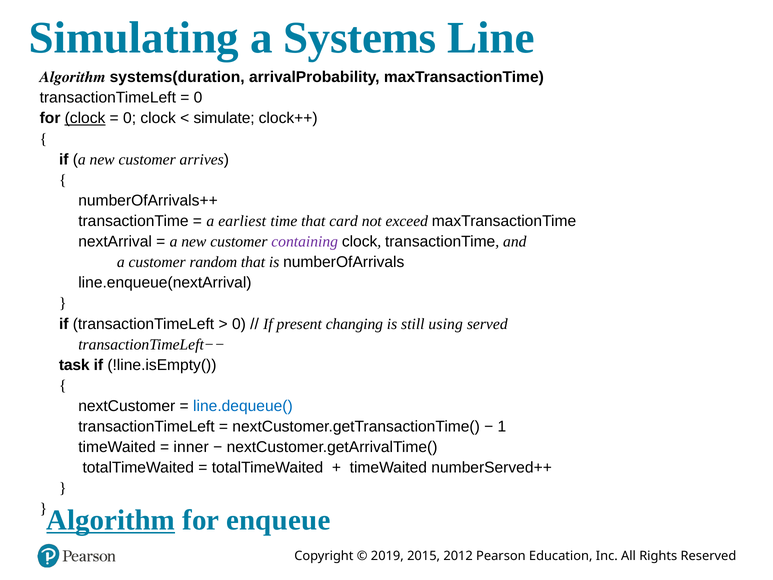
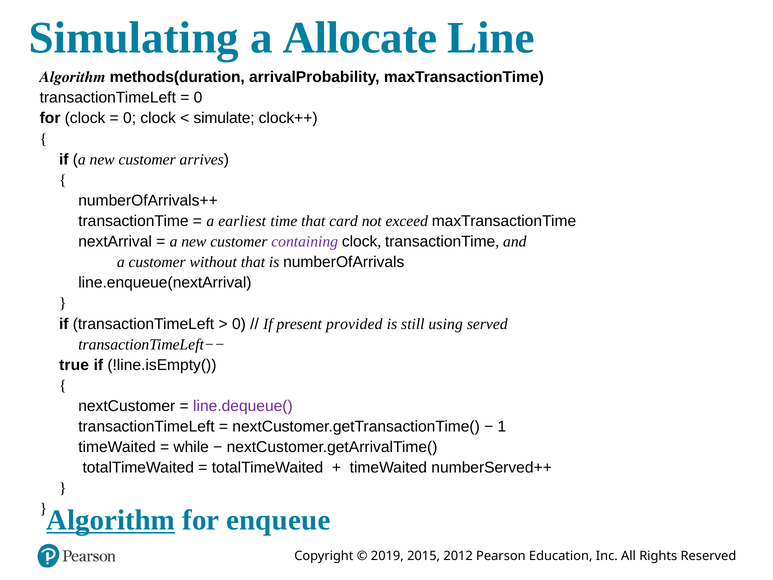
Systems: Systems -> Allocate
systems(duration: systems(duration -> methods(duration
clock at (85, 118) underline: present -> none
random: random -> without
changing: changing -> provided
task: task -> true
line.dequeue( colour: blue -> purple
inner: inner -> while
